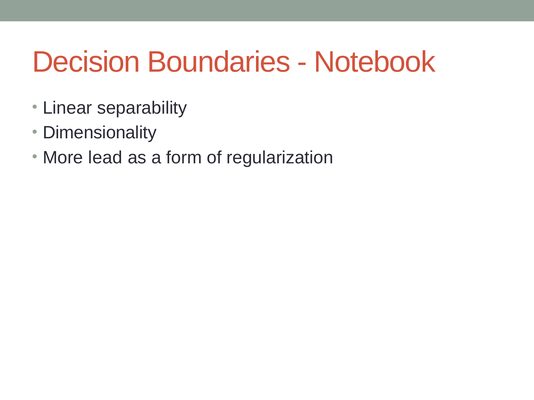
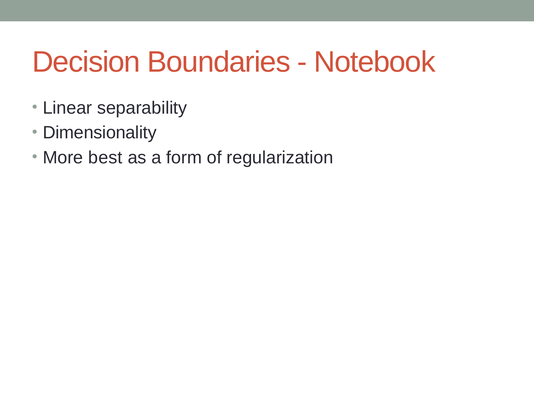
lead: lead -> best
